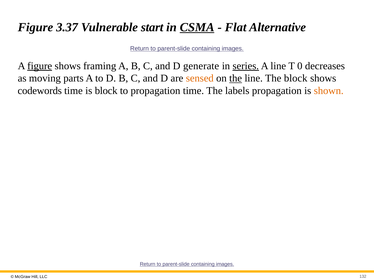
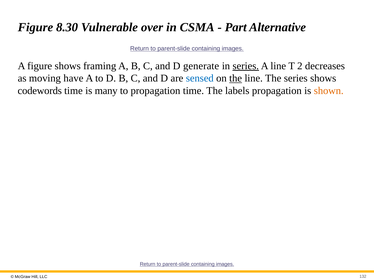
3.37: 3.37 -> 8.30
start: start -> over
CSMA underline: present -> none
Flat: Flat -> Part
figure at (40, 66) underline: present -> none
0: 0 -> 2
parts: parts -> have
sensed colour: orange -> blue
The block: block -> series
is block: block -> many
